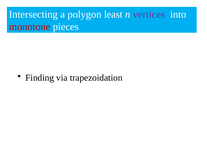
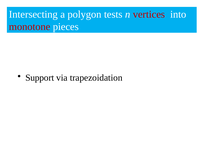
least: least -> tests
vertices colour: purple -> red
Finding: Finding -> Support
